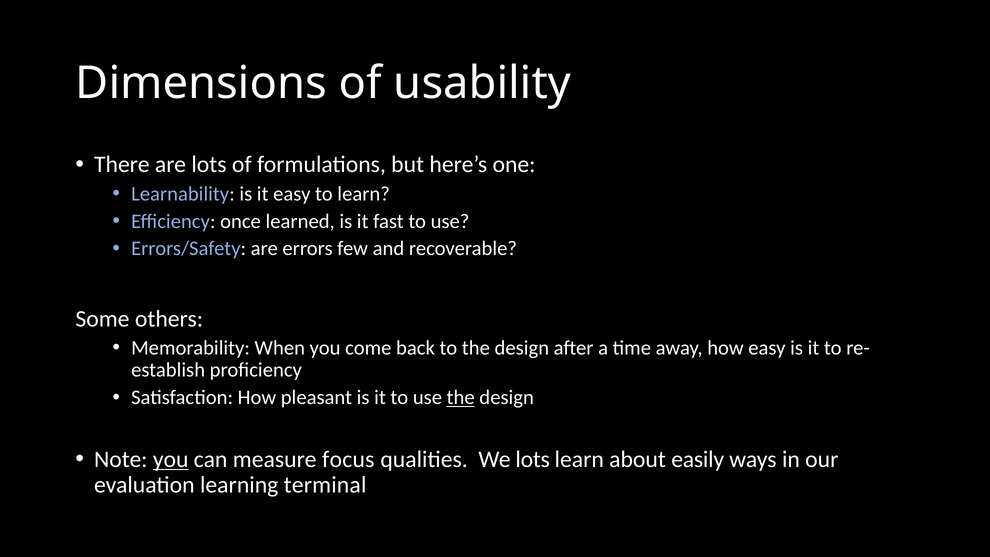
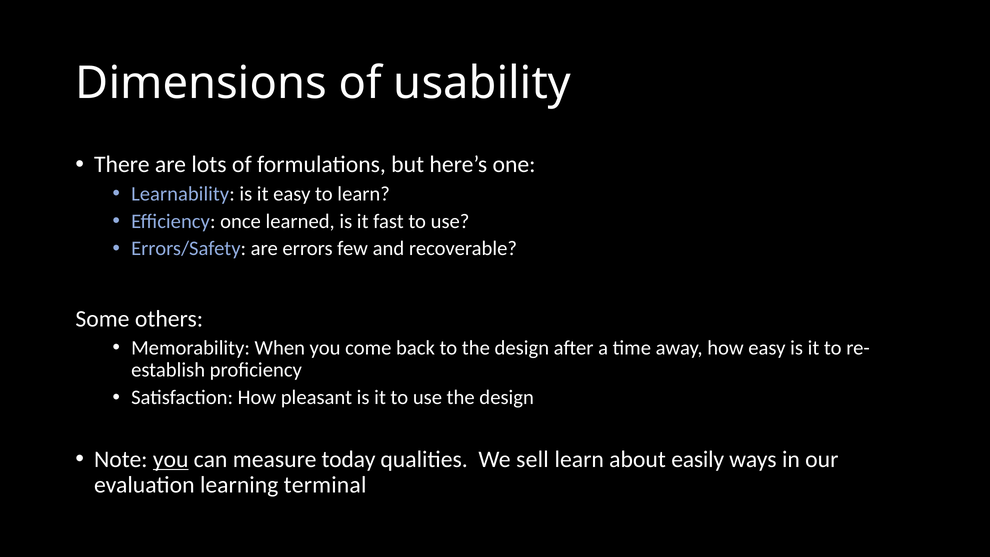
the at (461, 397) underline: present -> none
focus: focus -> today
We lots: lots -> sell
